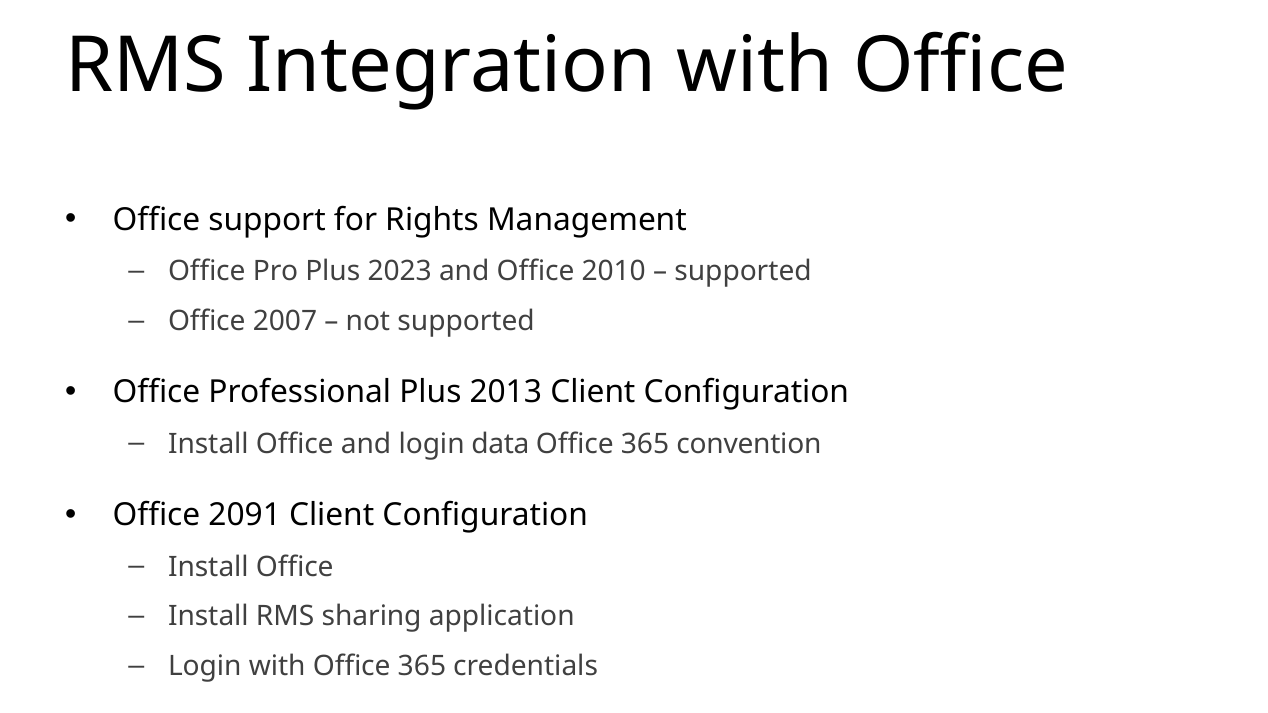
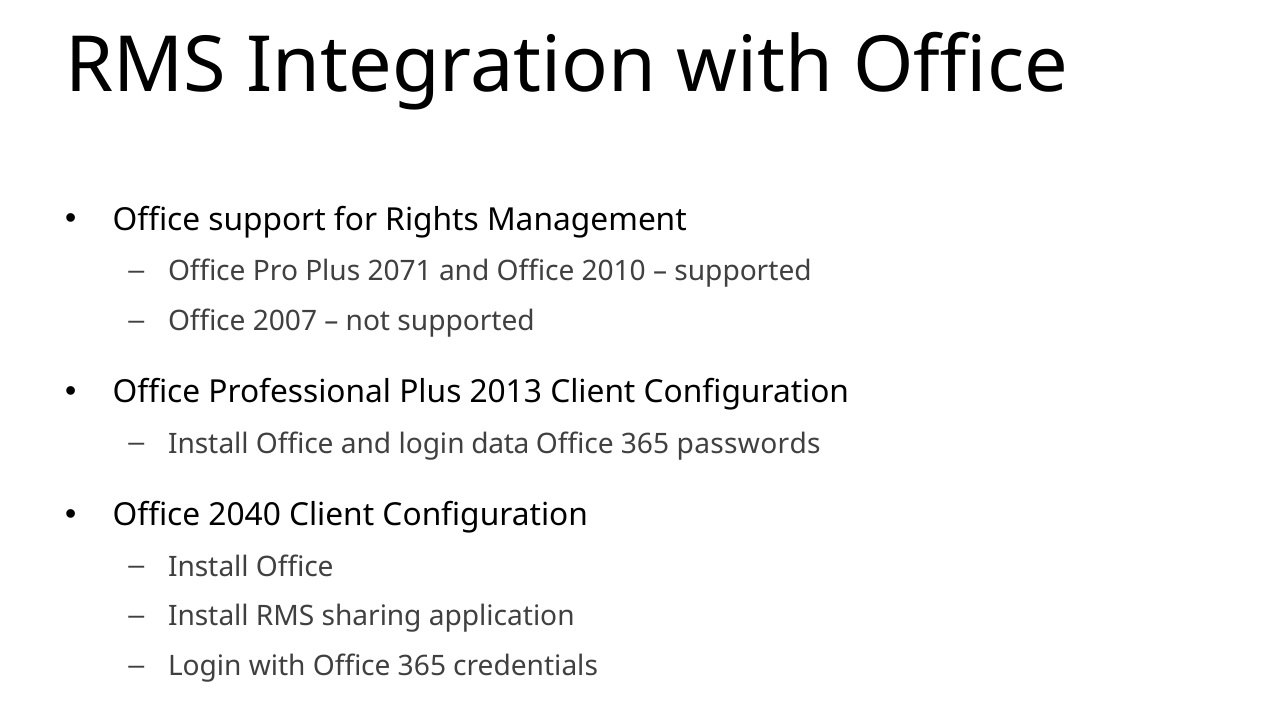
2023: 2023 -> 2071
convention: convention -> passwords
2091: 2091 -> 2040
